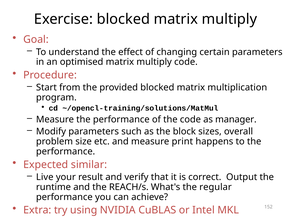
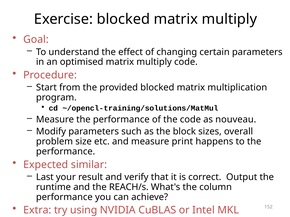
manager: manager -> nouveau
Live: Live -> Last
regular: regular -> column
